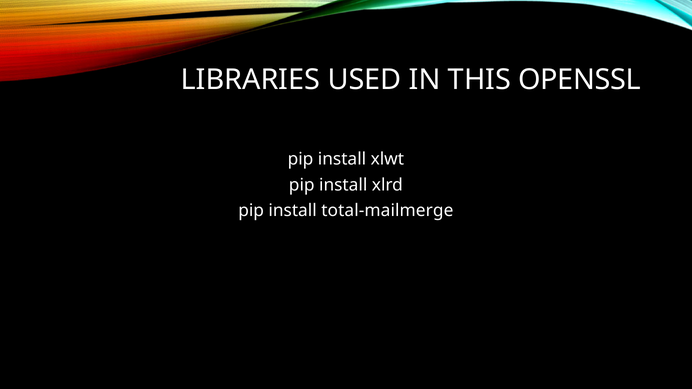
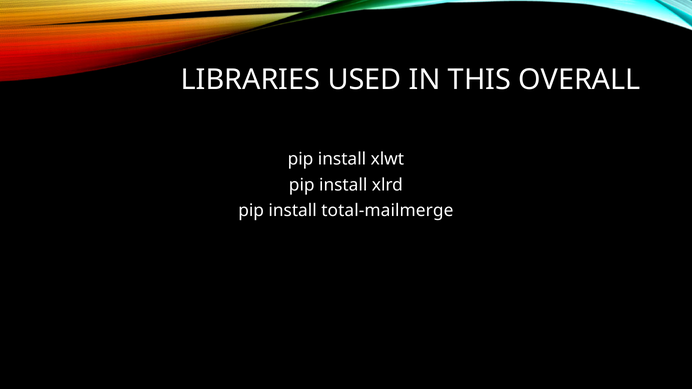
OPENSSL: OPENSSL -> OVERALL
